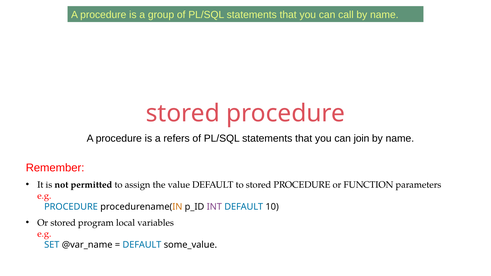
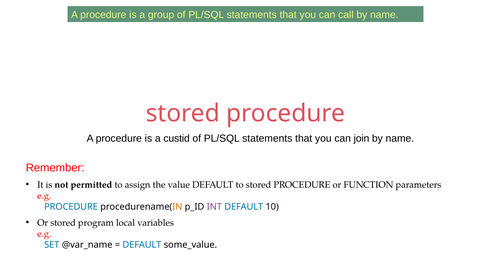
refers: refers -> custid
